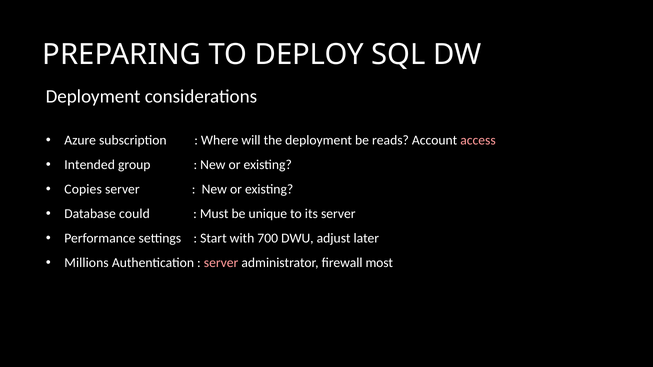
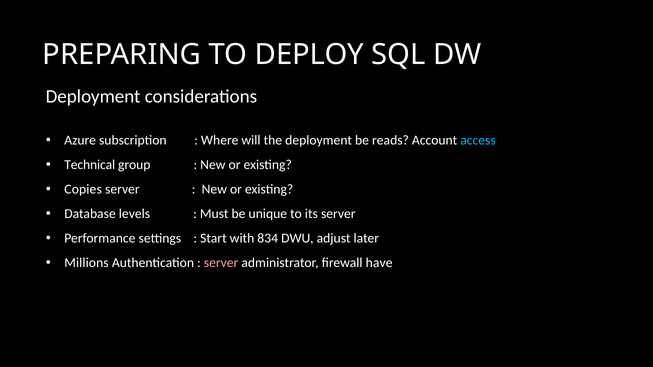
access colour: pink -> light blue
Intended: Intended -> Technical
could: could -> levels
700: 700 -> 834
most: most -> have
